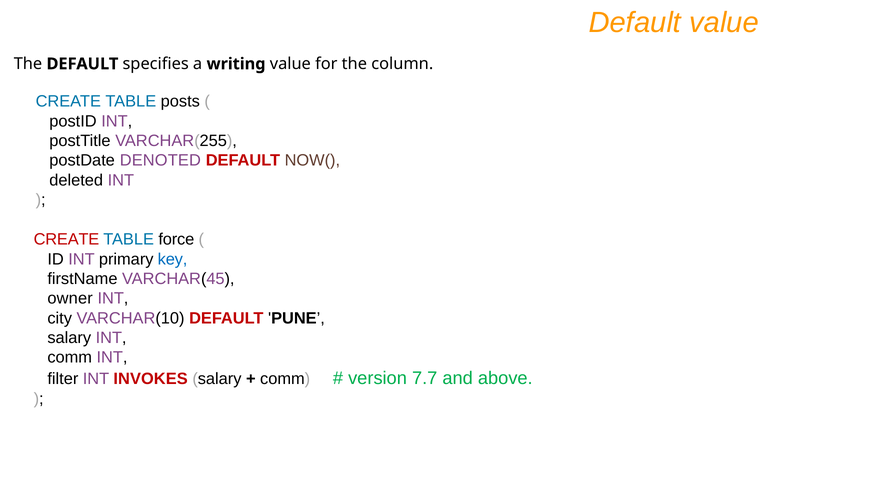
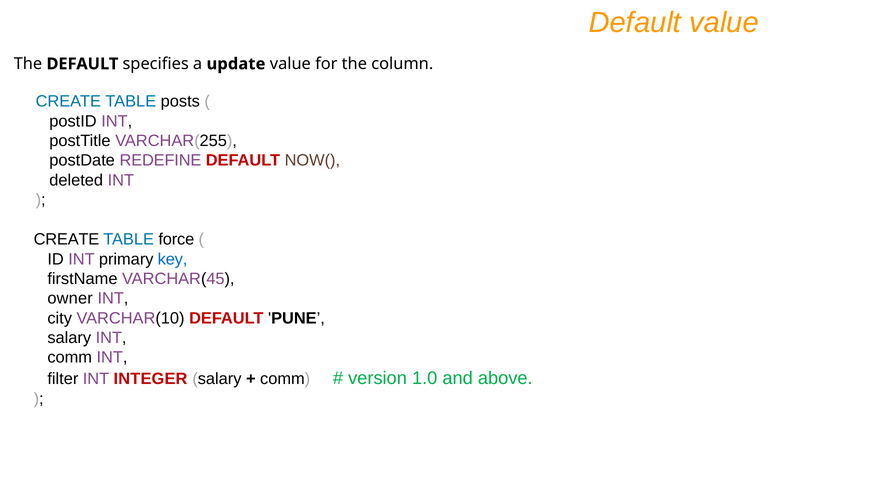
writing: writing -> update
DENOTED: DENOTED -> REDEFINE
CREATE at (66, 240) colour: red -> black
INVOKES: INVOKES -> INTEGER
7.7: 7.7 -> 1.0
